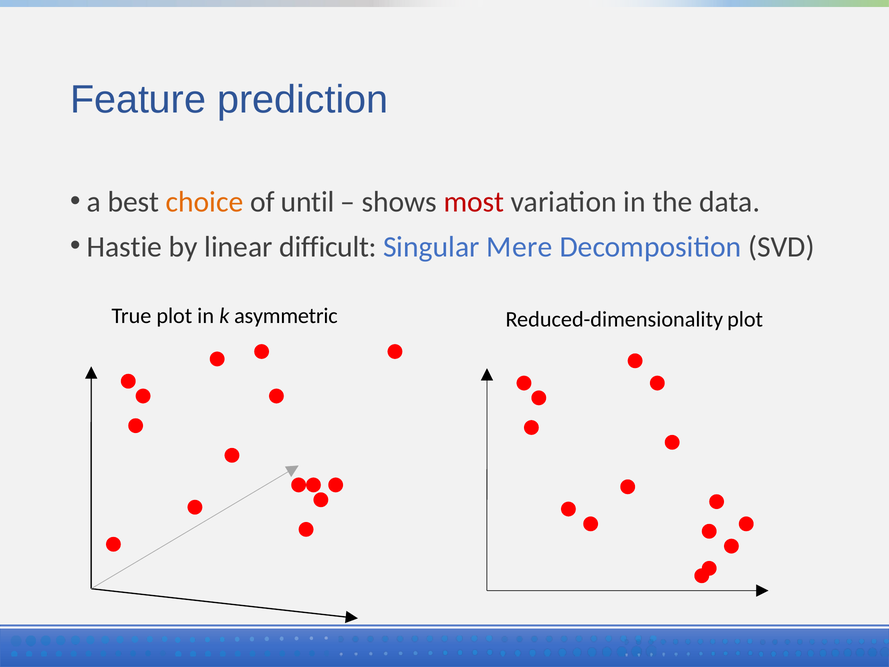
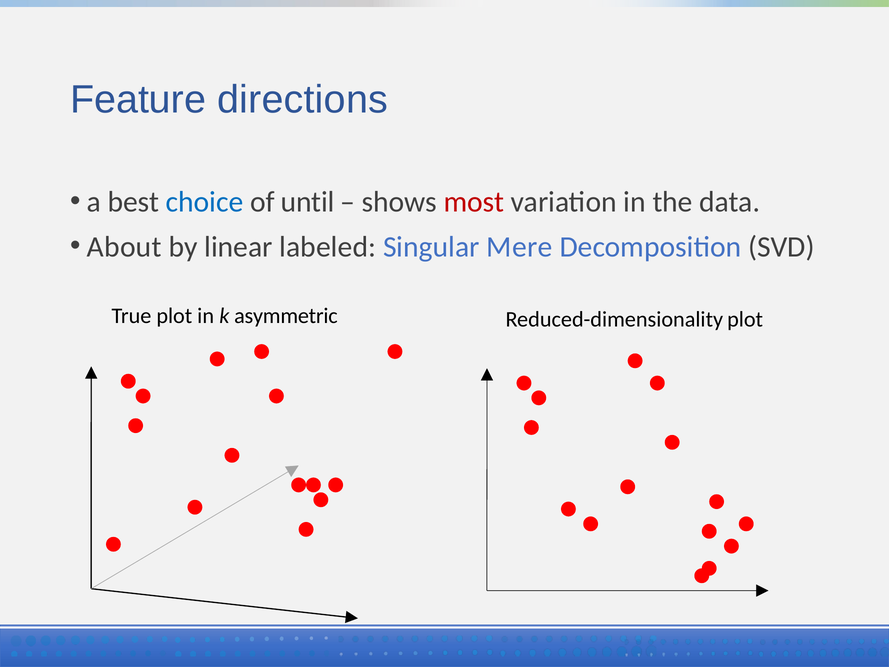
prediction: prediction -> directions
choice colour: orange -> blue
Hastie: Hastie -> About
difficult: difficult -> labeled
